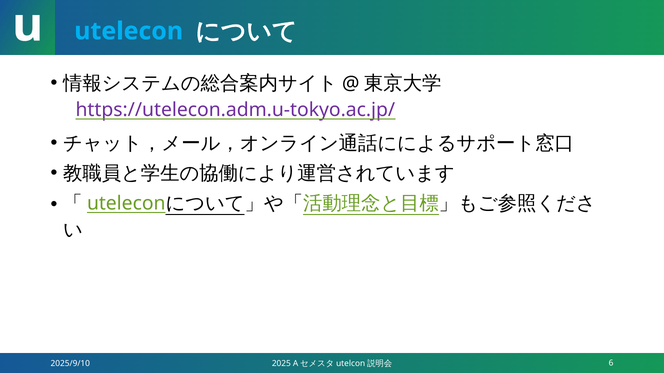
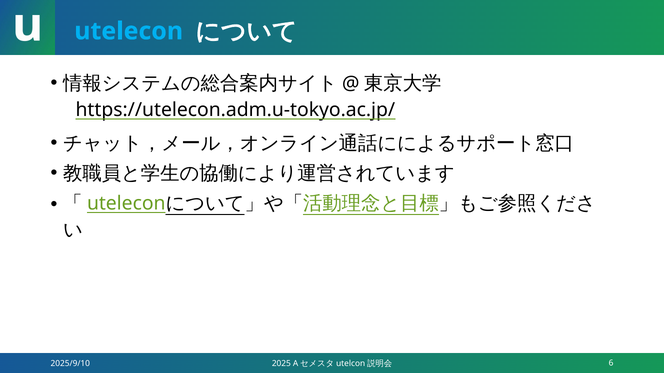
https://utelecon.adm.u-tokyo.ac.jp/ colour: purple -> black
